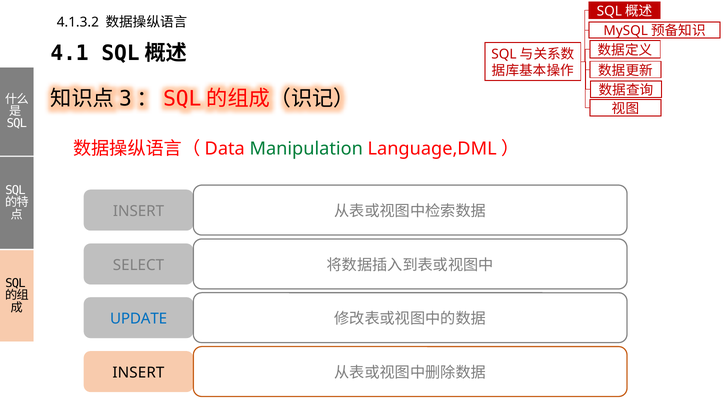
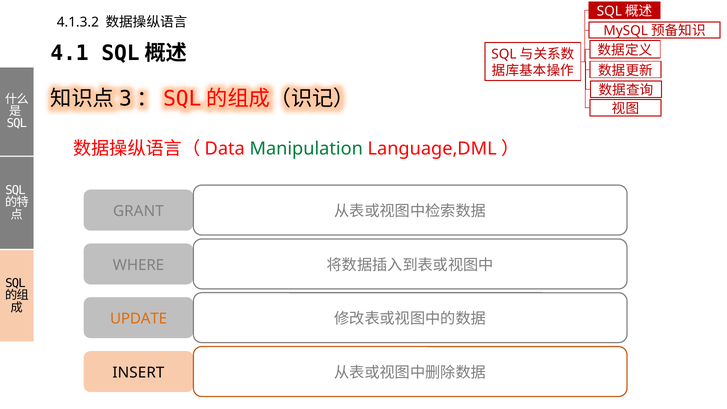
INSERT at (138, 211): INSERT -> GRANT
SELECT: SELECT -> WHERE
UPDATE colour: blue -> orange
